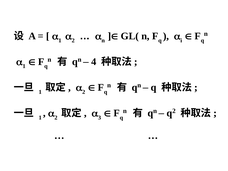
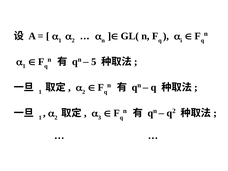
4: 4 -> 5
